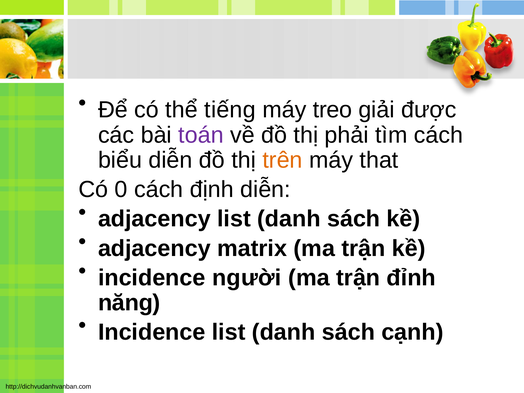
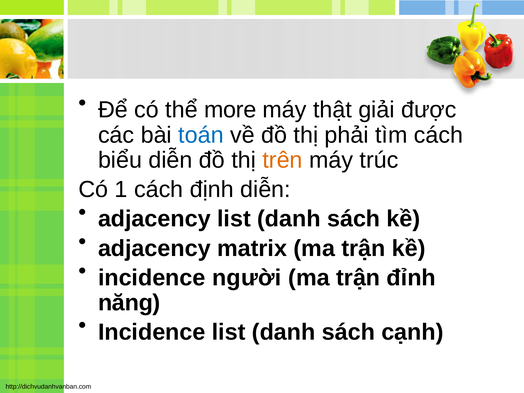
tiếng: tiếng -> more
treo: treo -> thật
toán colour: purple -> blue
that: that -> trúc
0: 0 -> 1
